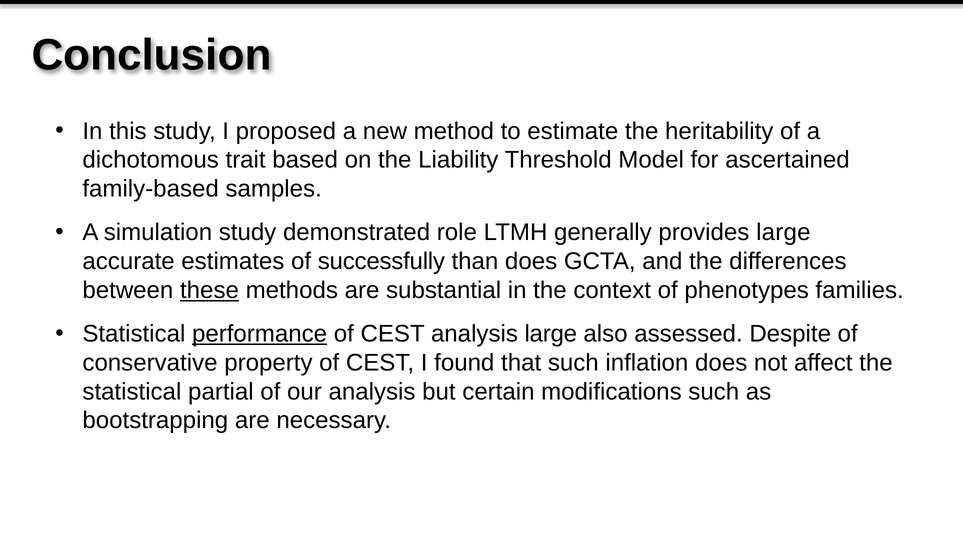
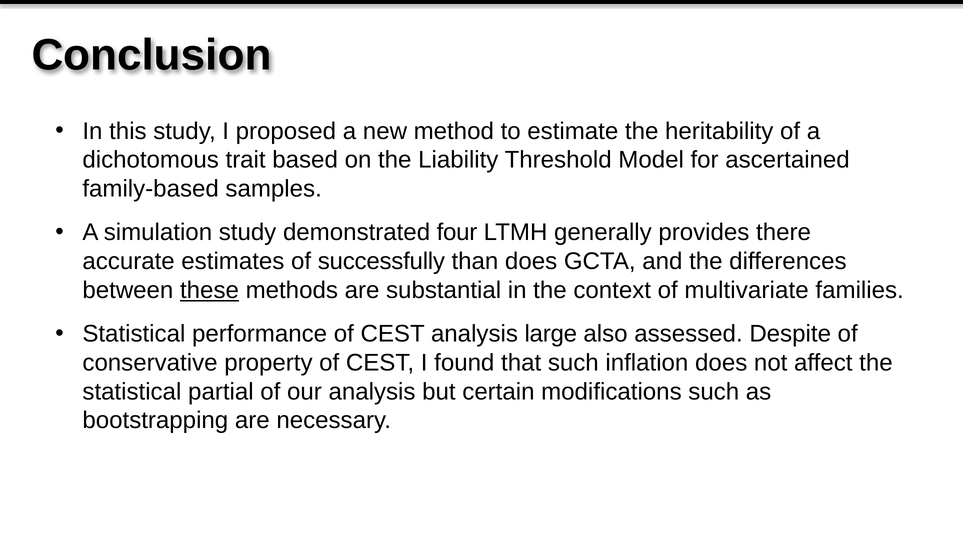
role: role -> four
provides large: large -> there
phenotypes: phenotypes -> multivariate
performance underline: present -> none
